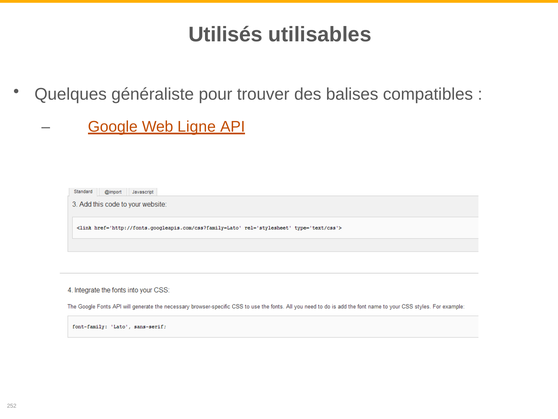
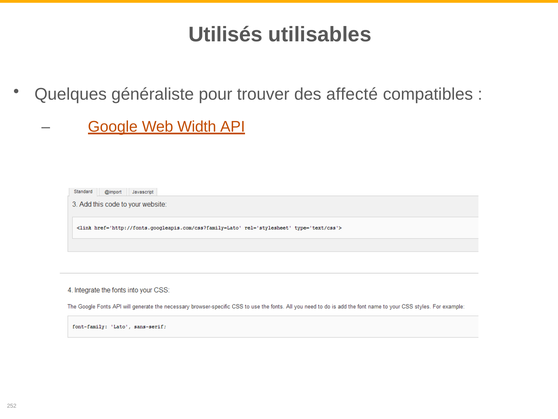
balises: balises -> affecté
Ligne: Ligne -> Width
